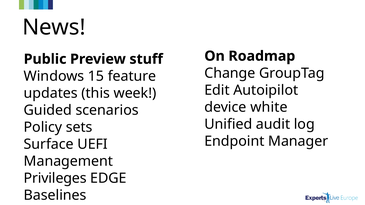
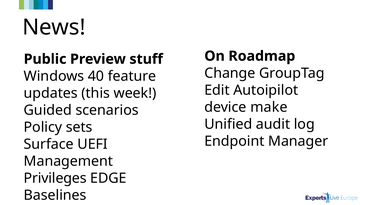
15: 15 -> 40
white: white -> make
